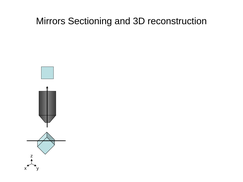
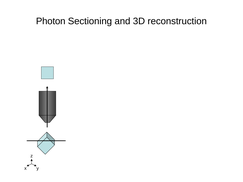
Mirrors: Mirrors -> Photon
